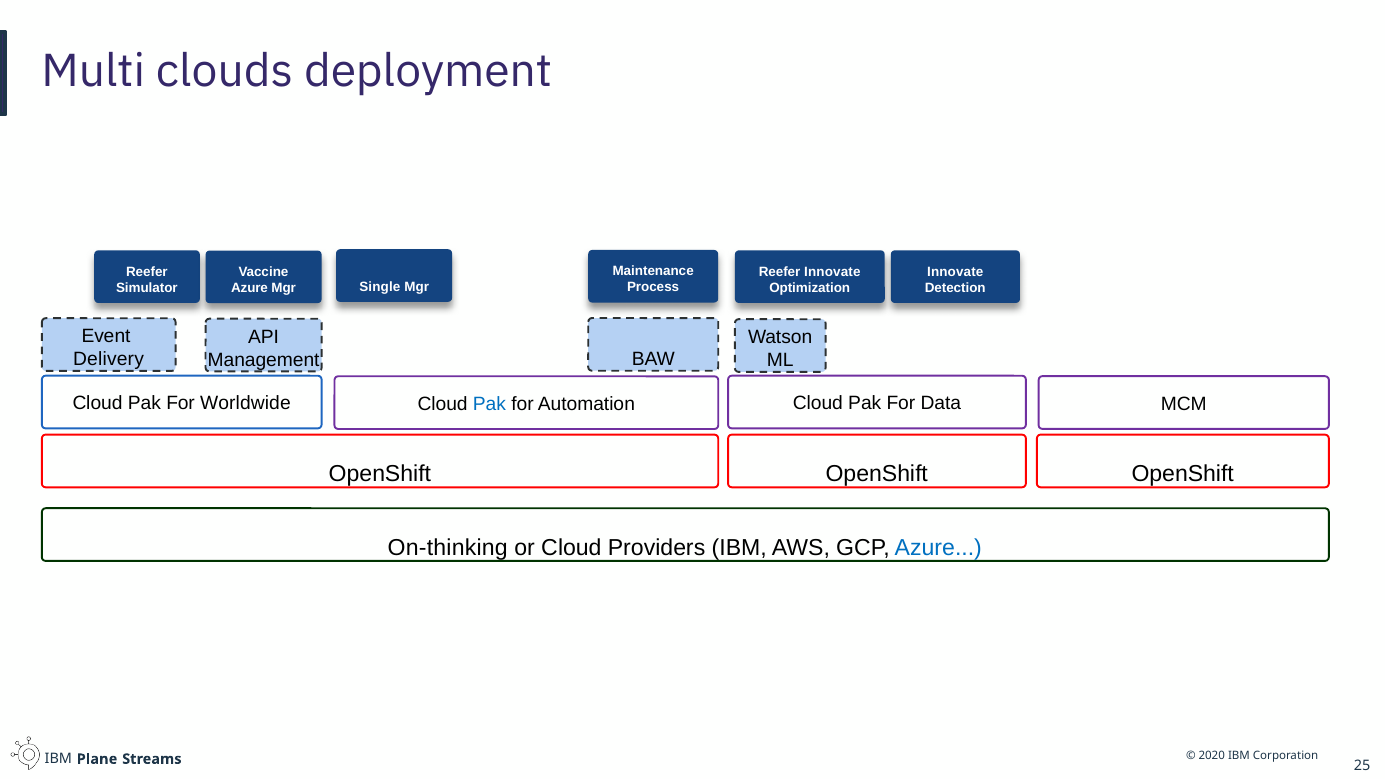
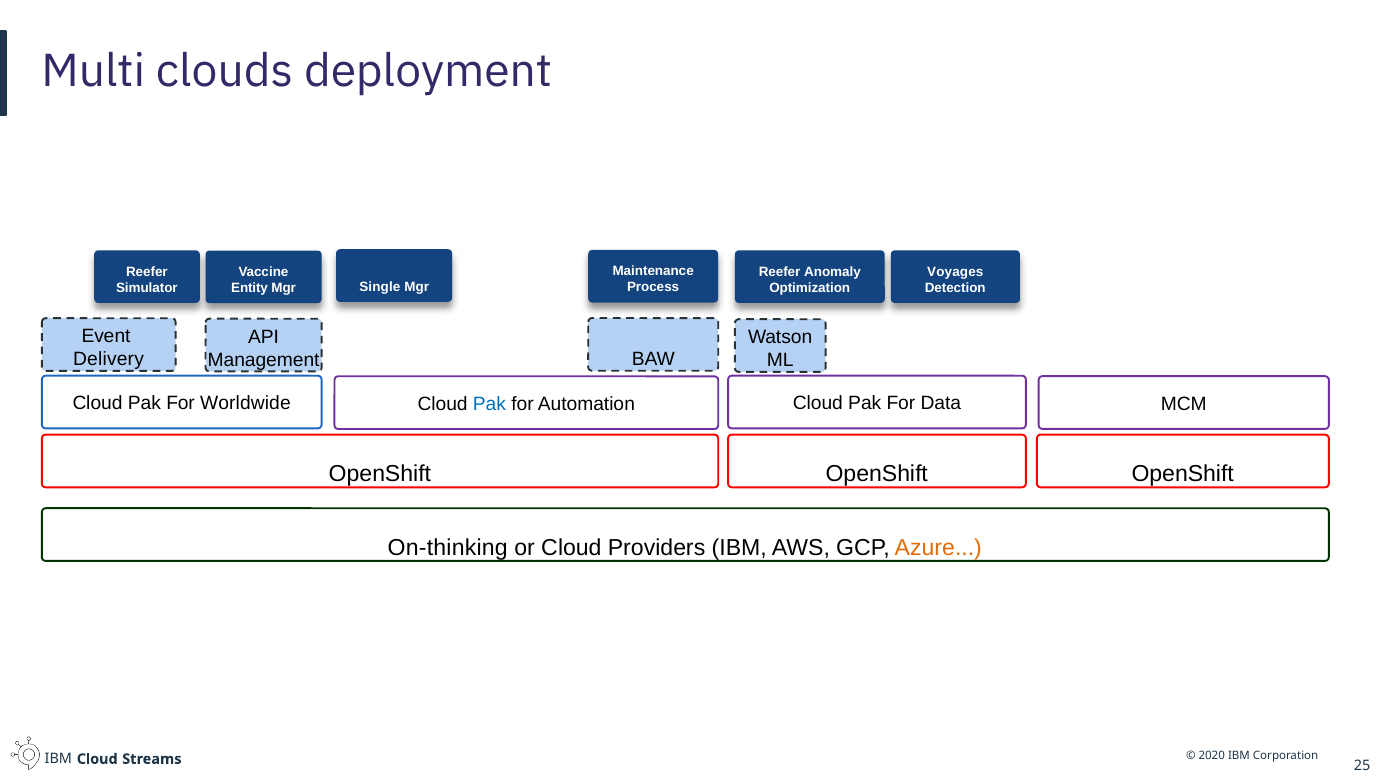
Reefer Innovate: Innovate -> Anomaly
Innovate at (955, 272): Innovate -> Voyages
Azure at (250, 288): Azure -> Entity
Azure at (938, 548) colour: blue -> orange
IBM Plane: Plane -> Cloud
